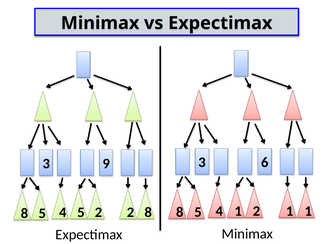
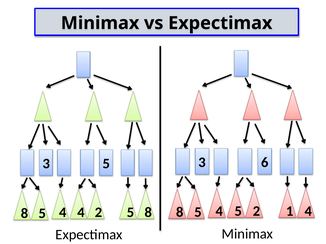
3 9: 9 -> 5
4 1: 1 -> 5
1 1: 1 -> 4
4 5: 5 -> 4
2 2: 2 -> 5
